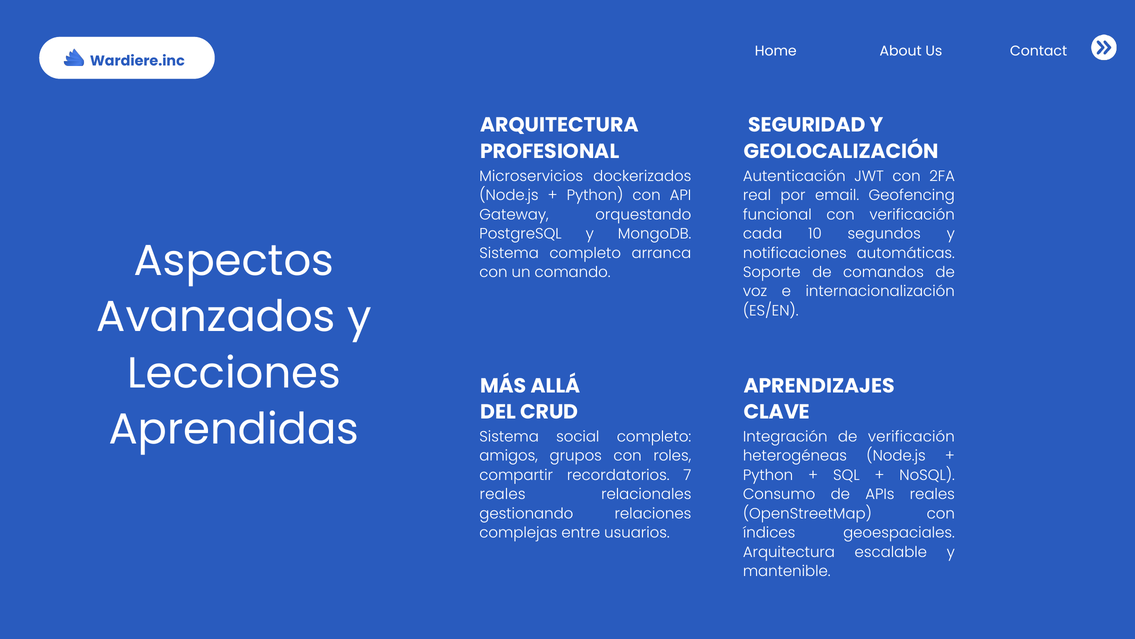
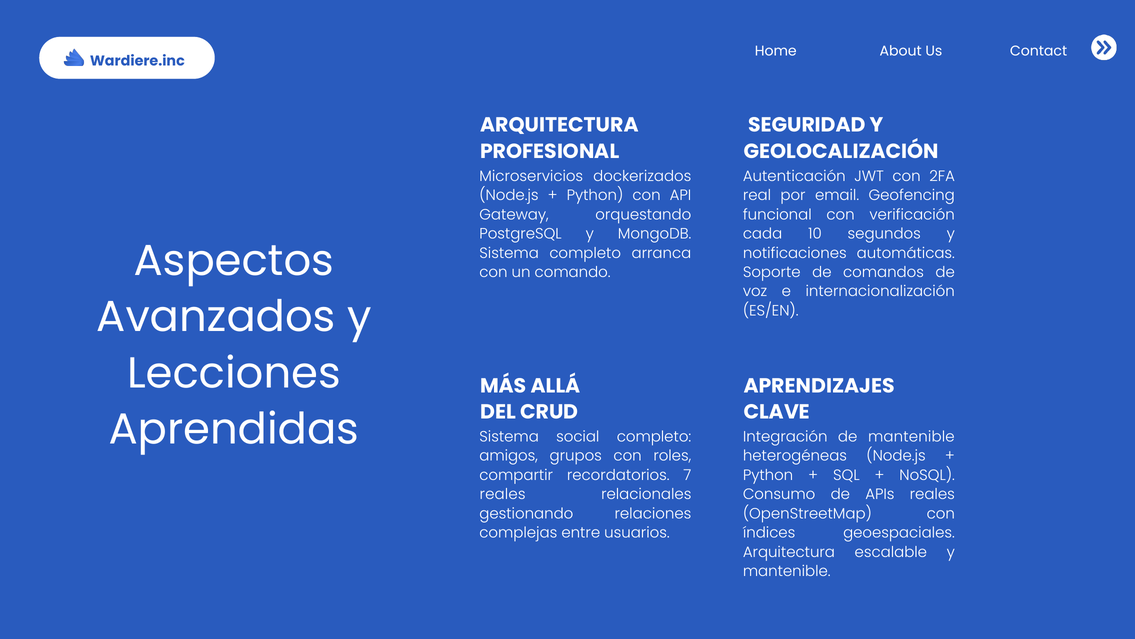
de verificación: verificación -> mantenible
